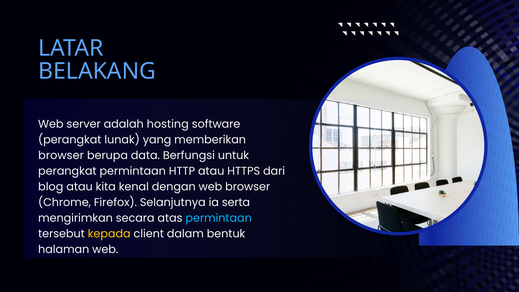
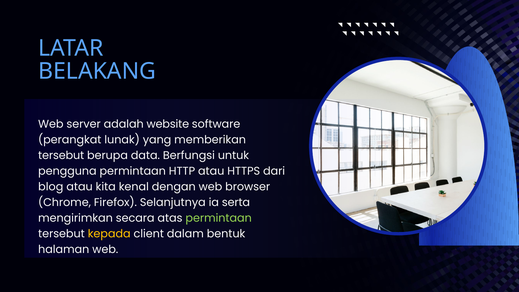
hosting: hosting -> website
browser at (61, 155): browser -> tersebut
perangkat at (67, 171): perangkat -> pengguna
permintaan at (219, 218) colour: light blue -> light green
